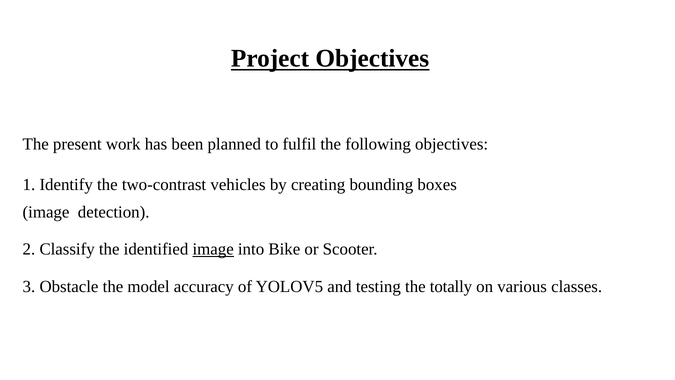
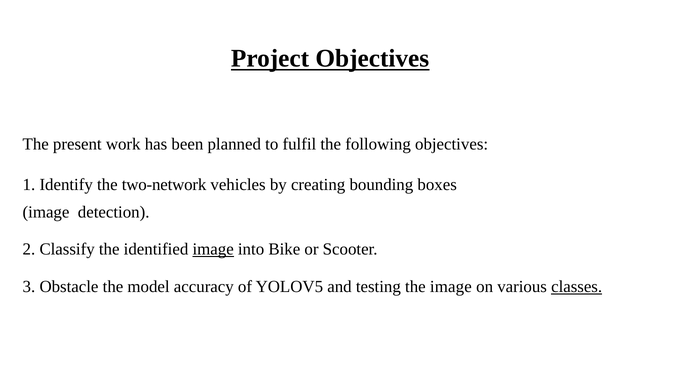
two-contrast: two-contrast -> two-network
the totally: totally -> image
classes underline: none -> present
